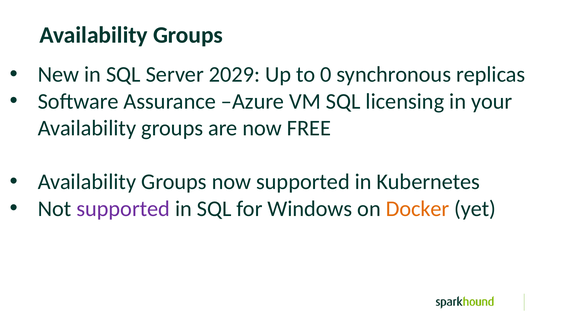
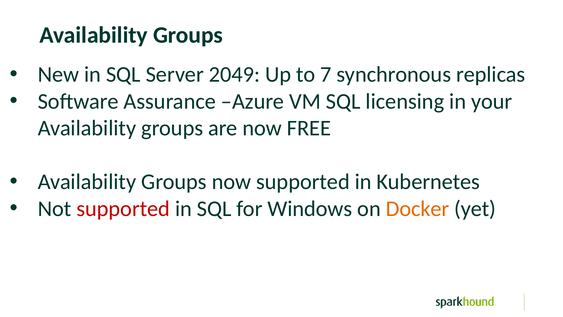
2029: 2029 -> 2049
0: 0 -> 7
supported at (123, 209) colour: purple -> red
